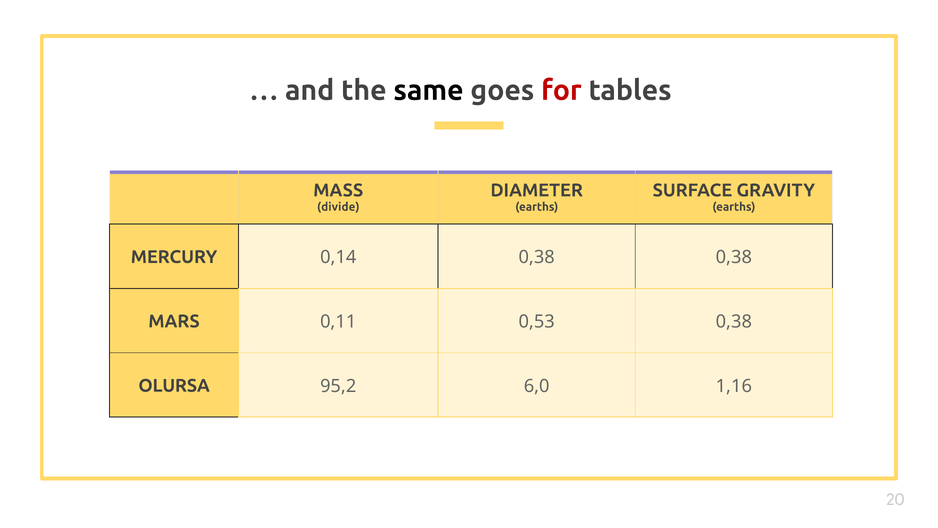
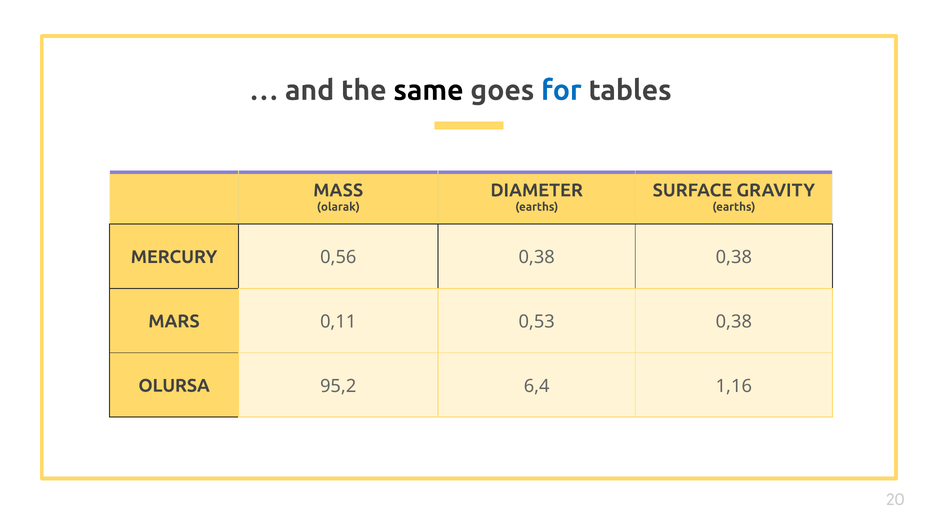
for colour: red -> blue
divide: divide -> olarak
0,14: 0,14 -> 0,56
6,0: 6,0 -> 6,4
